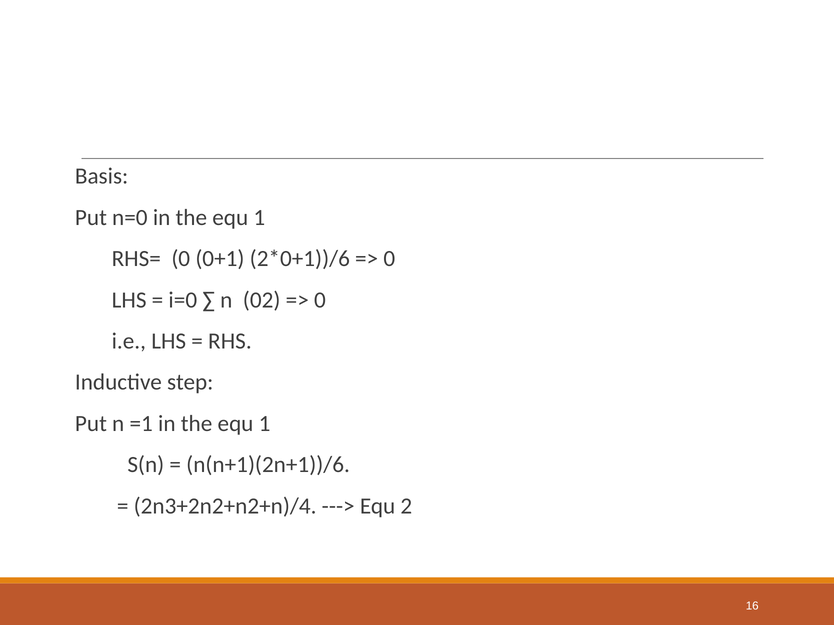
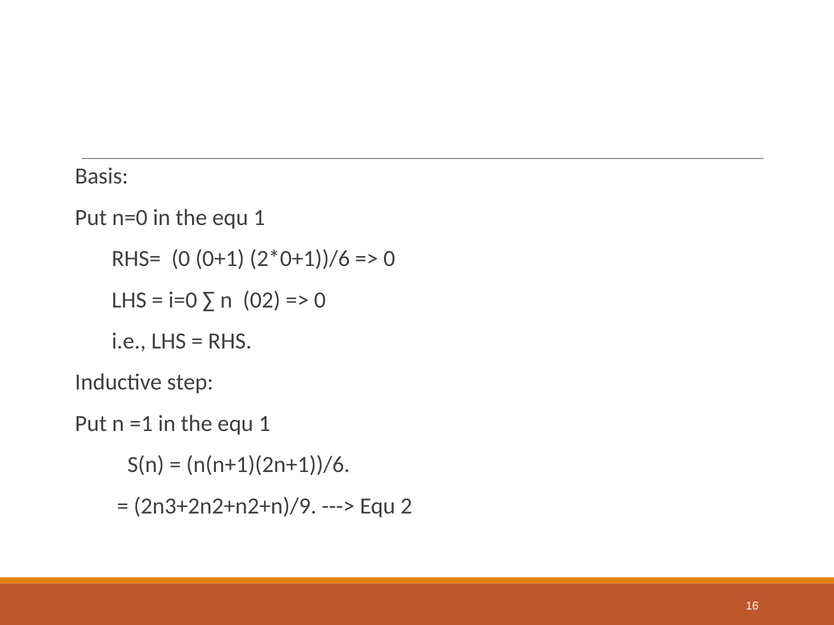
2n3+2n2+n2+n)/4: 2n3+2n2+n2+n)/4 -> 2n3+2n2+n2+n)/9
